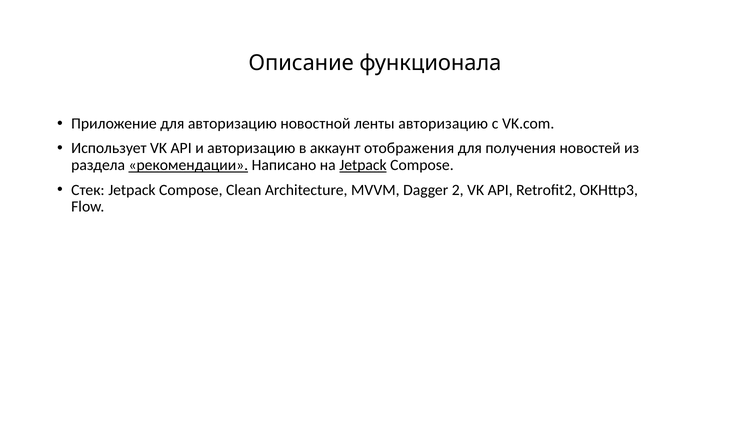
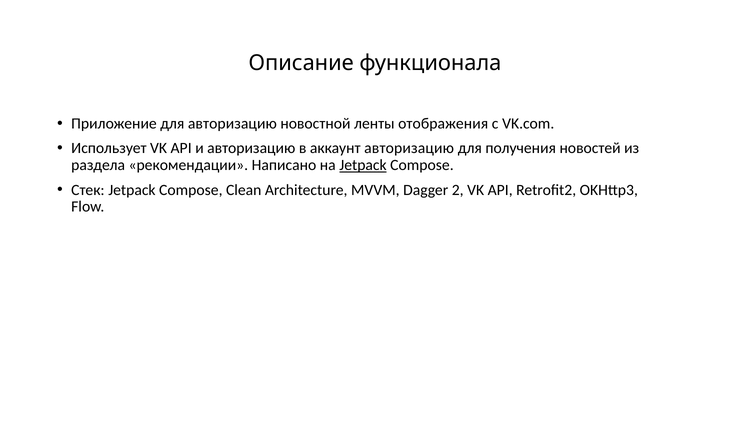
ленты авторизацию: авторизацию -> отображения
аккаунт отображения: отображения -> авторизацию
рекомендации underline: present -> none
